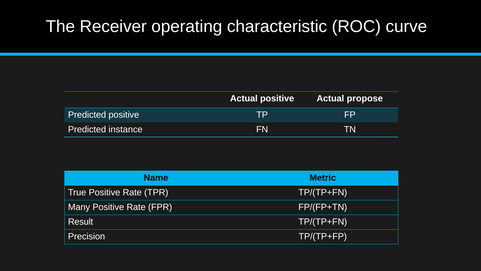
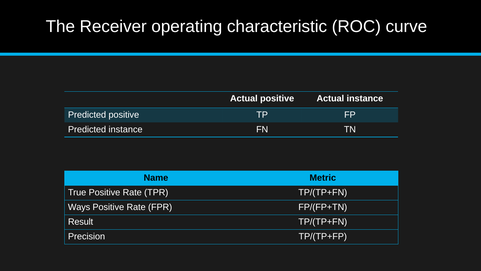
Actual propose: propose -> instance
Many: Many -> Ways
